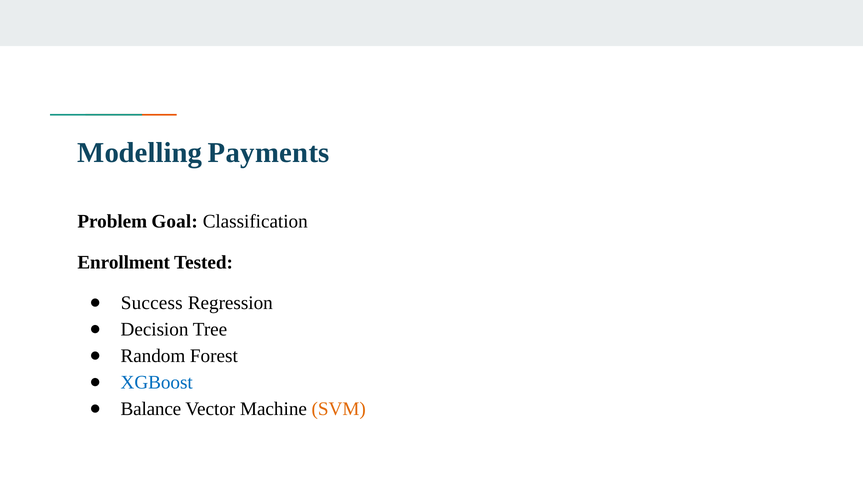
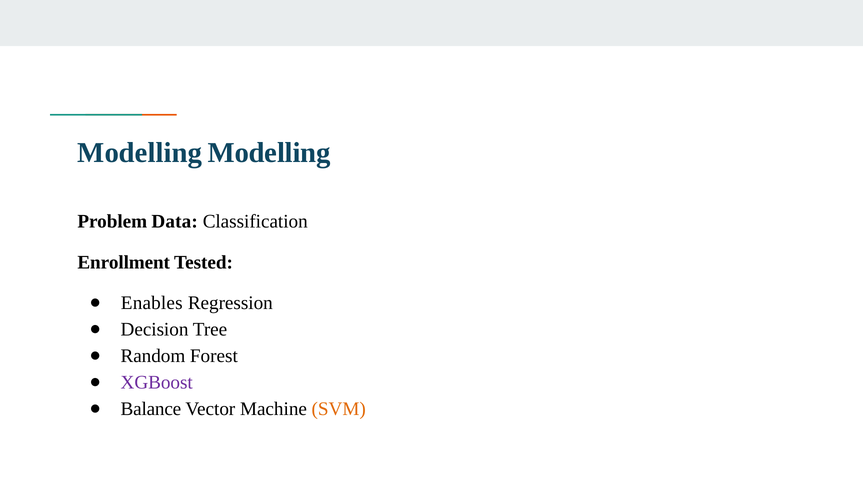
Modelling Payments: Payments -> Modelling
Goal: Goal -> Data
Success: Success -> Enables
XGBoost colour: blue -> purple
